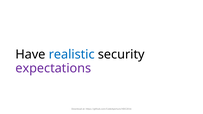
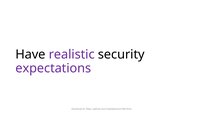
realistic colour: blue -> purple
